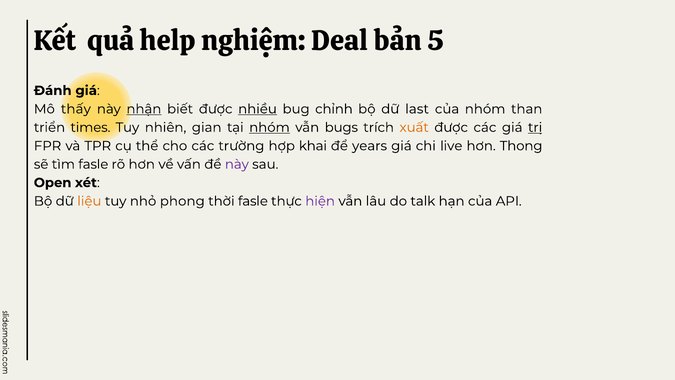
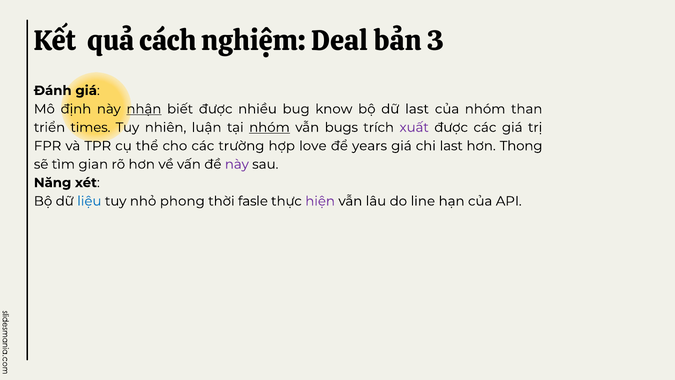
help: help -> cách
5: 5 -> 3
thấy: thấy -> định
nhiều underline: present -> none
chỉnh: chỉnh -> know
gian: gian -> luận
xuất colour: orange -> purple
trị underline: present -> none
khai: khai -> love
chi live: live -> last
tìm fasle: fasle -> gian
Open: Open -> Năng
liệu colour: orange -> blue
talk: talk -> line
